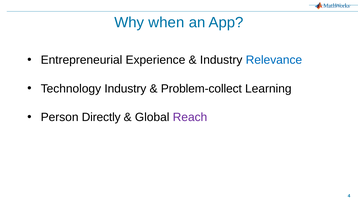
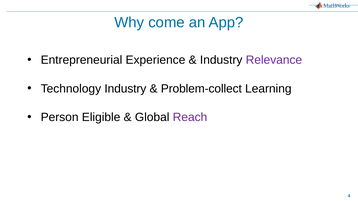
when: when -> come
Relevance colour: blue -> purple
Directly: Directly -> Eligible
